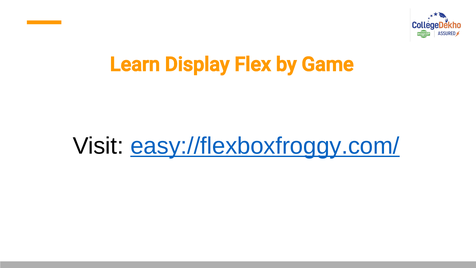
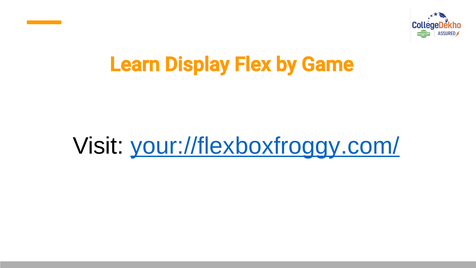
easy://flexboxfroggy.com/: easy://flexboxfroggy.com/ -> your://flexboxfroggy.com/
